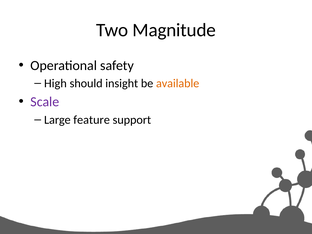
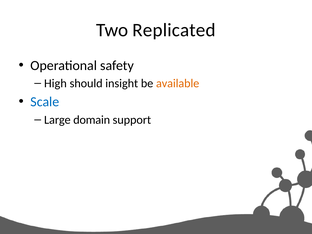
Magnitude: Magnitude -> Replicated
Scale colour: purple -> blue
feature: feature -> domain
